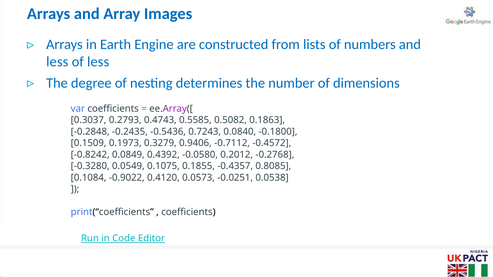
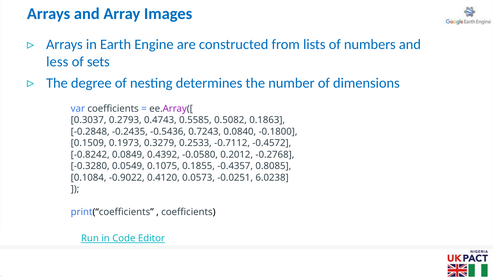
of less: less -> sets
0.9406: 0.9406 -> 0.2533
0.0538: 0.0538 -> 6.0238
